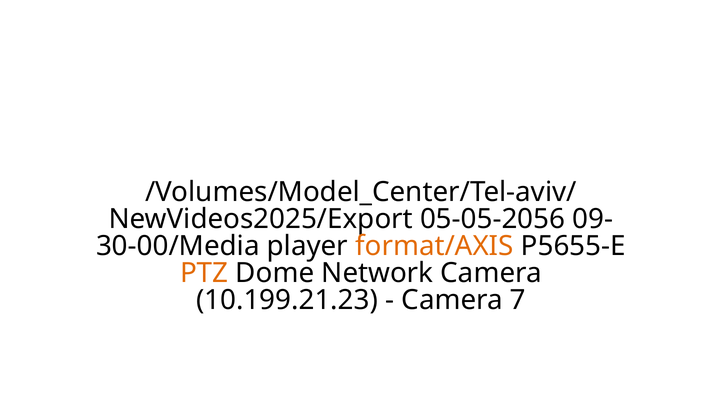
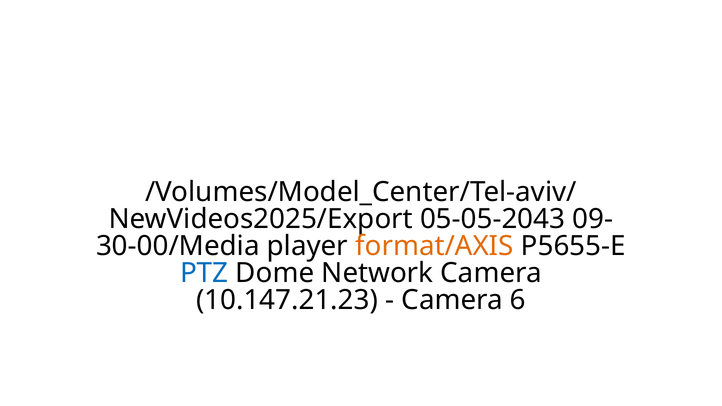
05-05-2056: 05-05-2056 -> 05-05-2043
PTZ colour: orange -> blue
10.199.21.23: 10.199.21.23 -> 10.147.21.23
7: 7 -> 6
